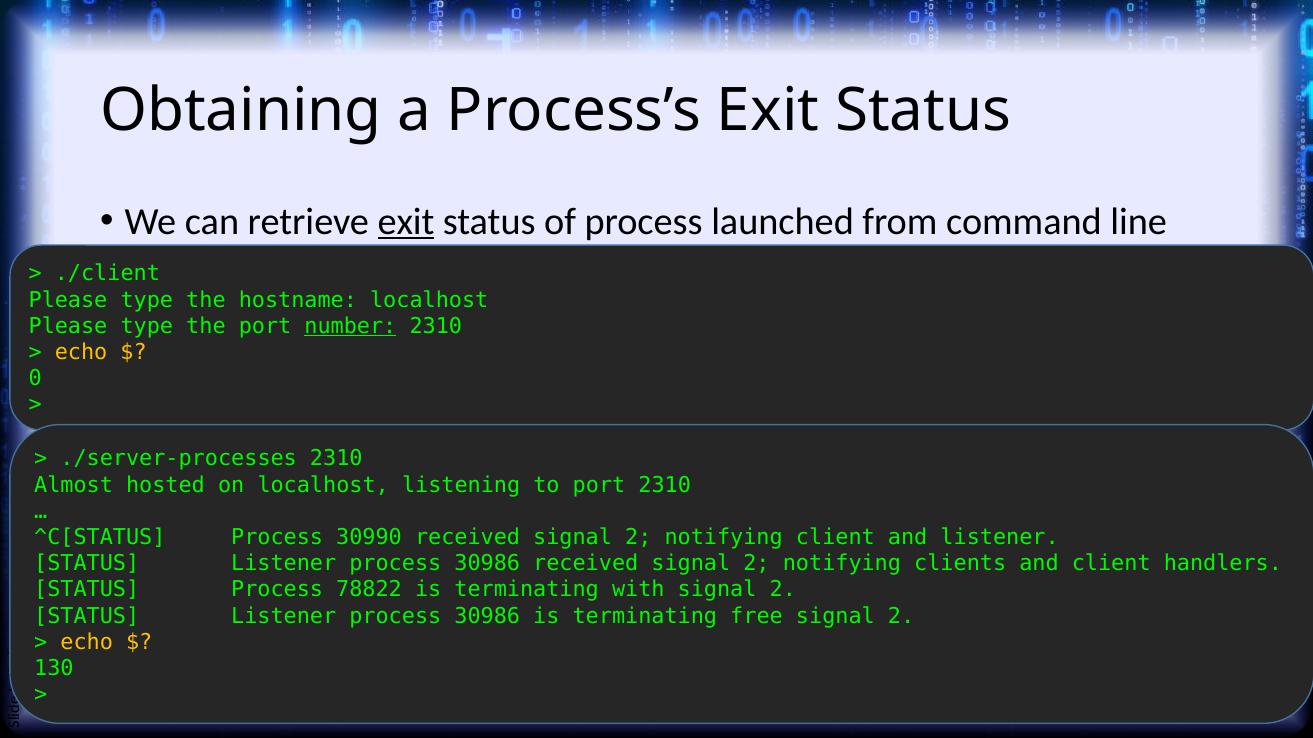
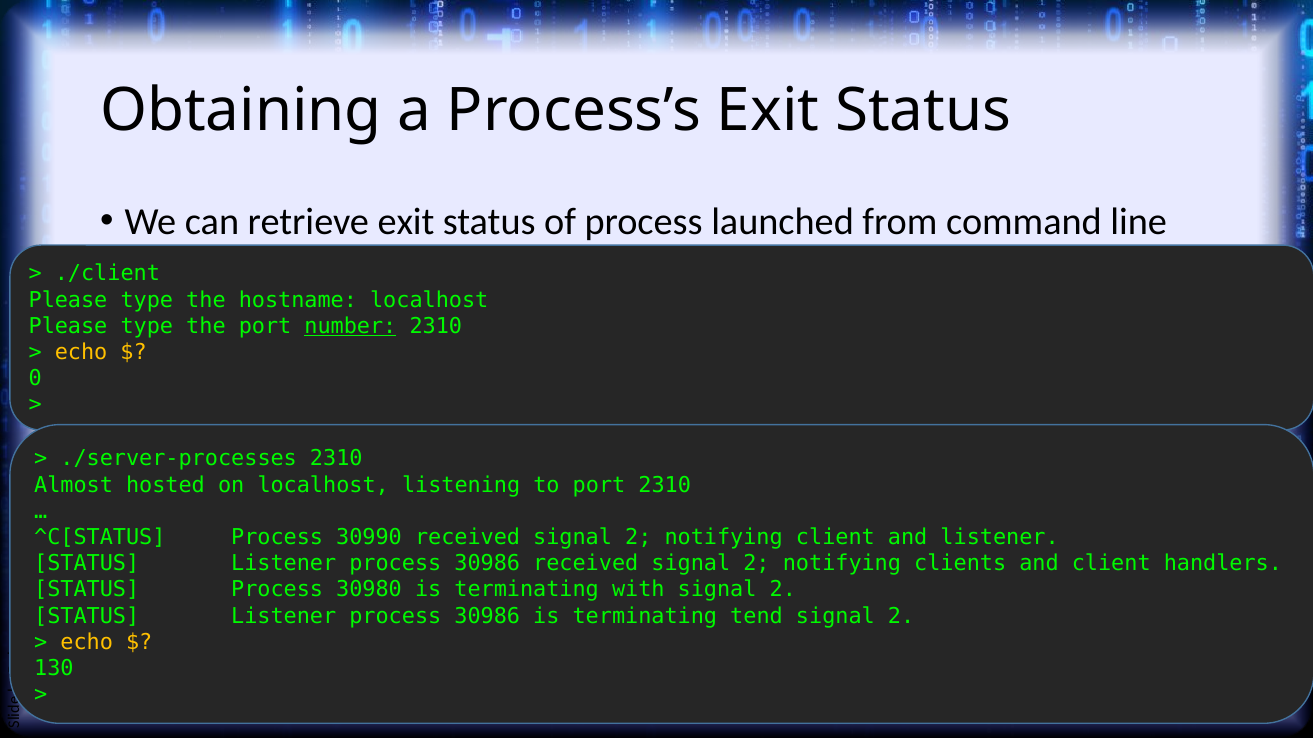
exit at (406, 222) underline: present -> none
78822: 78822 -> 30980
free: free -> tend
